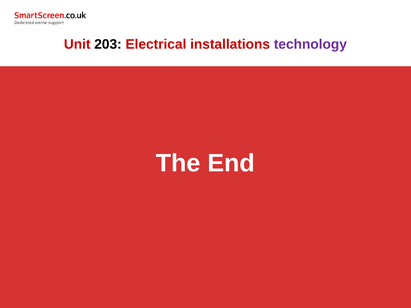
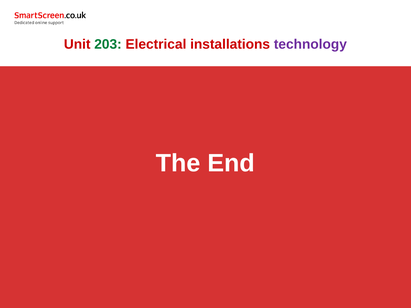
203 colour: black -> green
